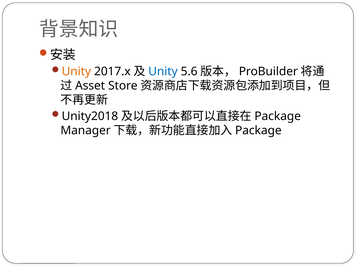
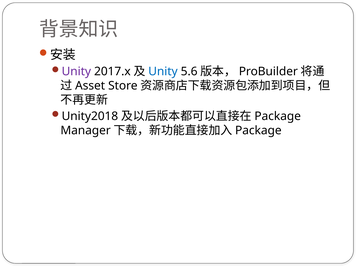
Unity at (76, 72) colour: orange -> purple
